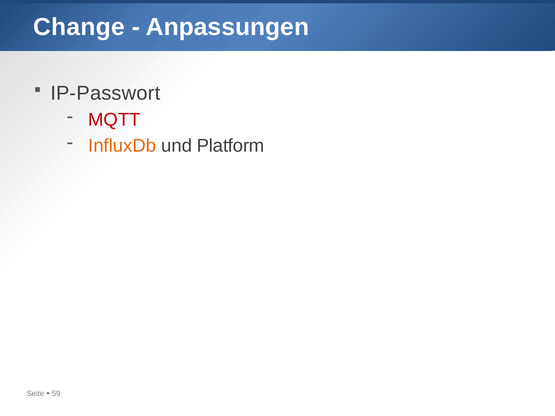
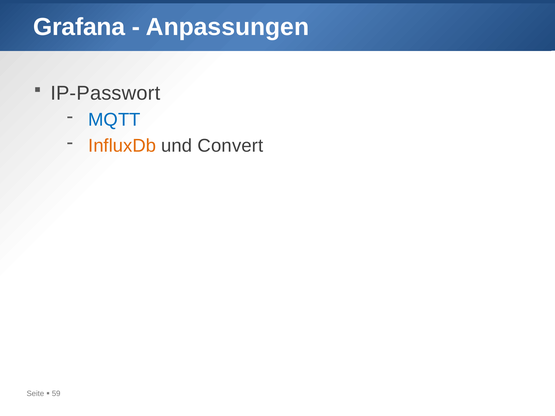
Change: Change -> Grafana
MQTT colour: red -> blue
Platform: Platform -> Convert
